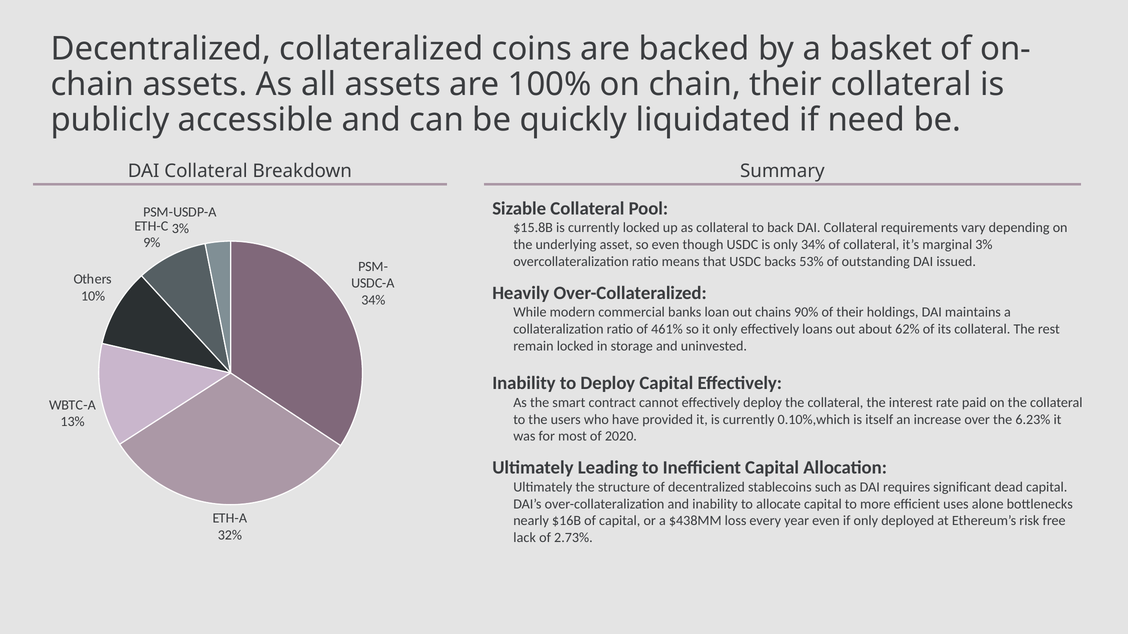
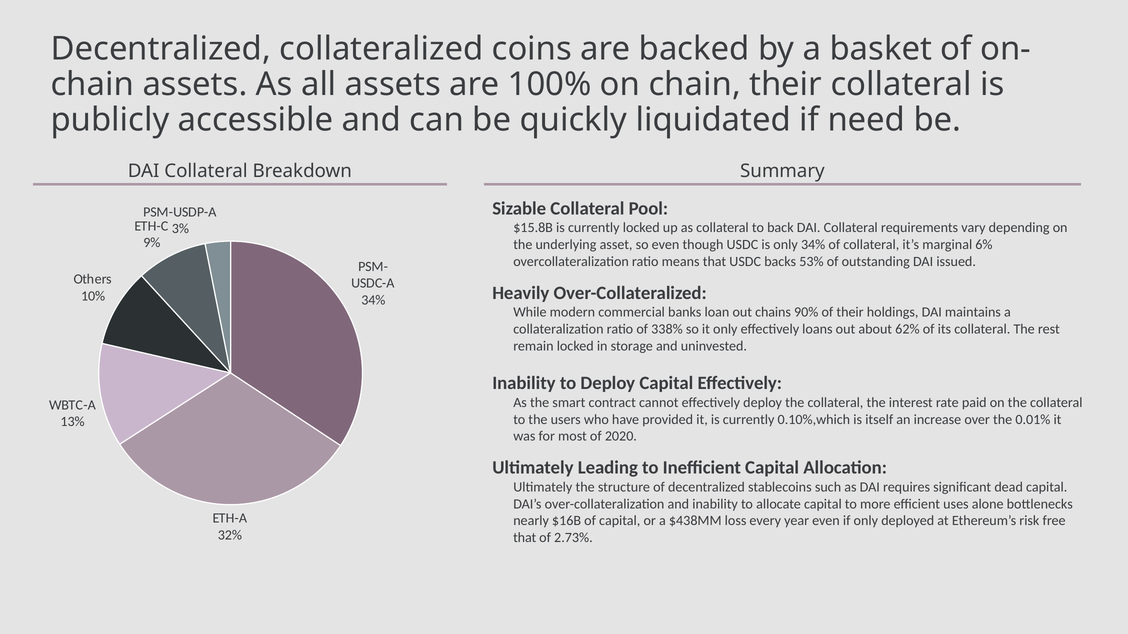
marginal 3%: 3% -> 6%
461%: 461% -> 338%
6.23%: 6.23% -> 0.01%
lack at (525, 538): lack -> that
